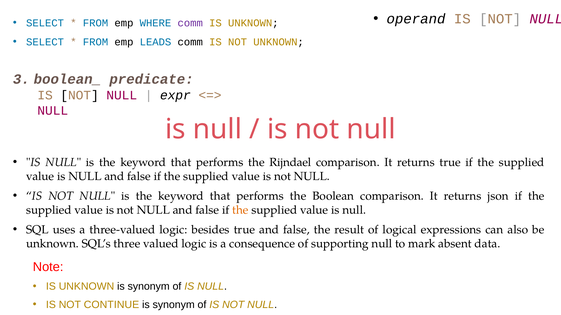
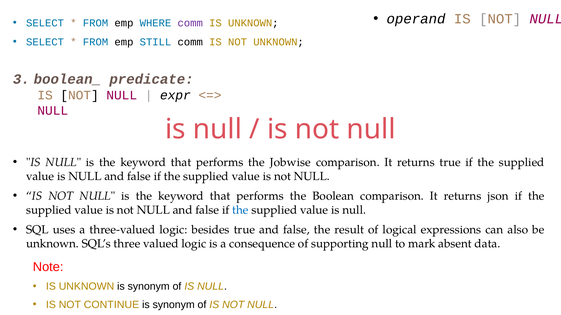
LEADS: LEADS -> STILL
Rijndael: Rijndael -> Jobwise
the at (240, 210) colour: orange -> blue
